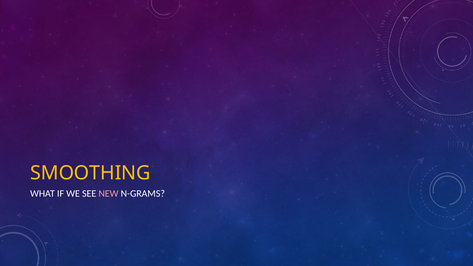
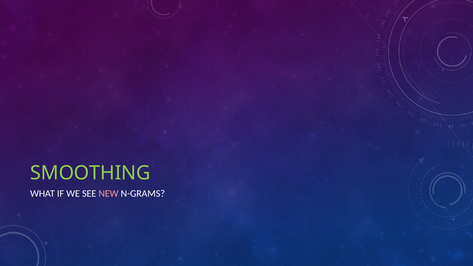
SMOOTHING colour: yellow -> light green
